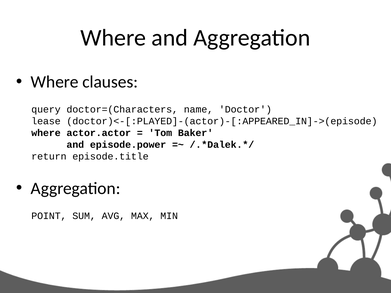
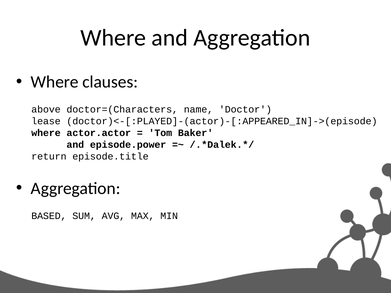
query: query -> above
POINT: POINT -> BASED
